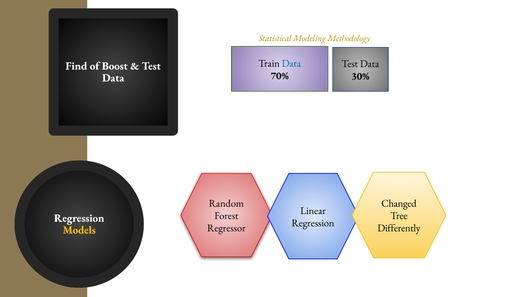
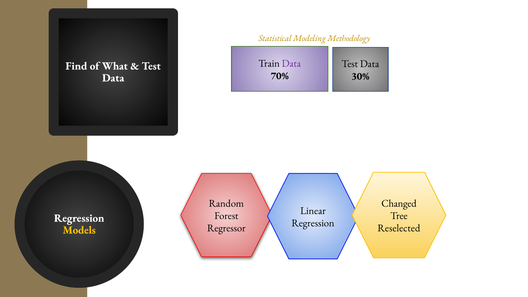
Data at (291, 63) colour: blue -> purple
Boost: Boost -> What
Differently: Differently -> Reselected
